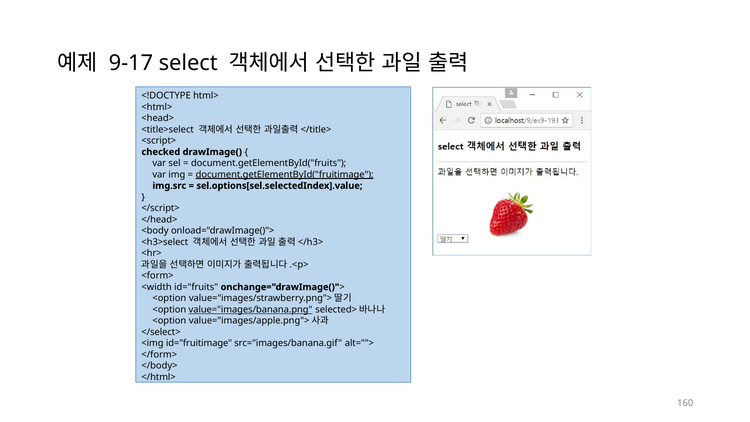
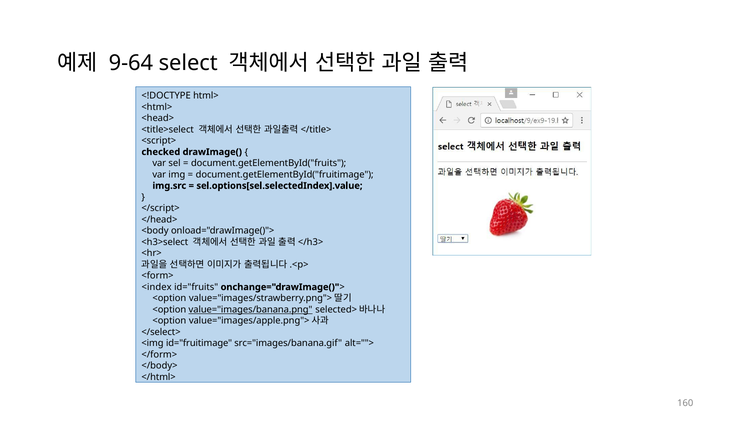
9-17: 9-17 -> 9-64
document.getElementById("fruitimage underline: present -> none
<width: <width -> <index
